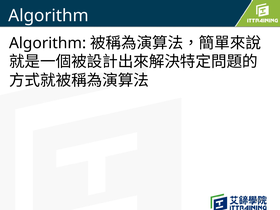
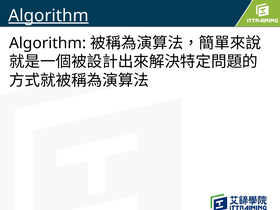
Algorithm at (49, 16) underline: none -> present
